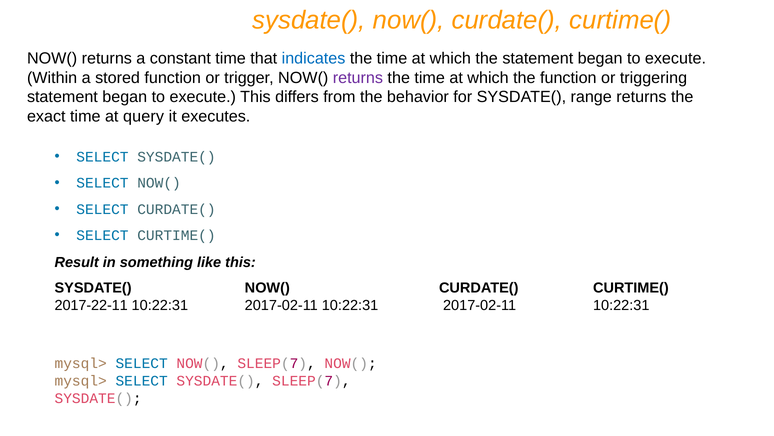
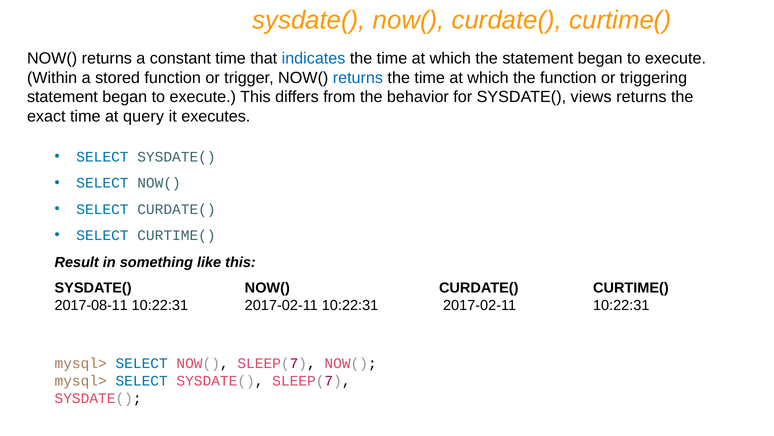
returns at (358, 78) colour: purple -> blue
range: range -> views
2017-22-11: 2017-22-11 -> 2017-08-11
